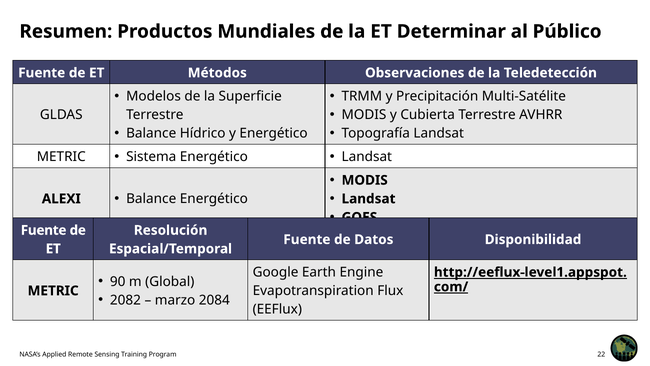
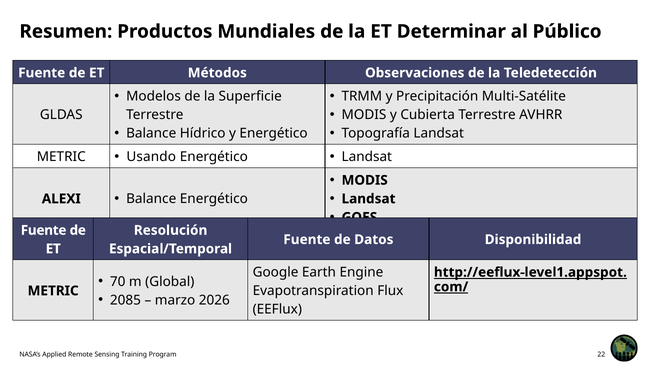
Sistema: Sistema -> Usando
90: 90 -> 70
2082: 2082 -> 2085
2084: 2084 -> 2026
